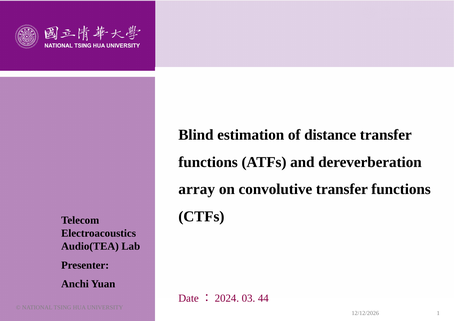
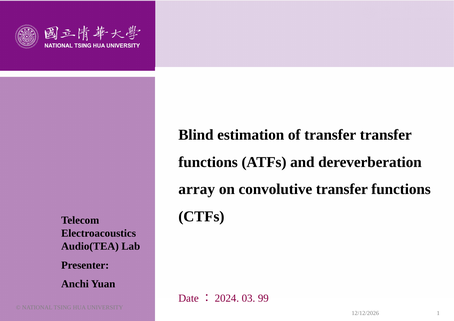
of distance: distance -> transfer
44: 44 -> 99
